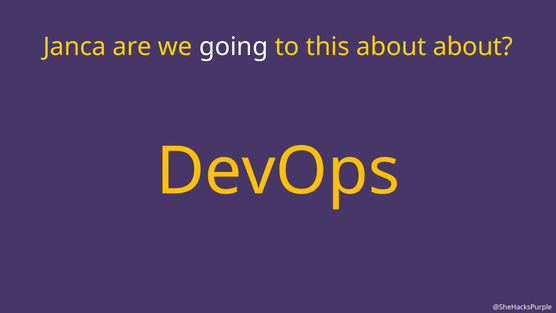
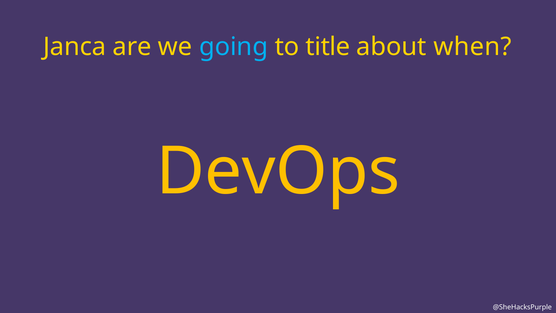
going colour: white -> light blue
this: this -> title
about about: about -> when
